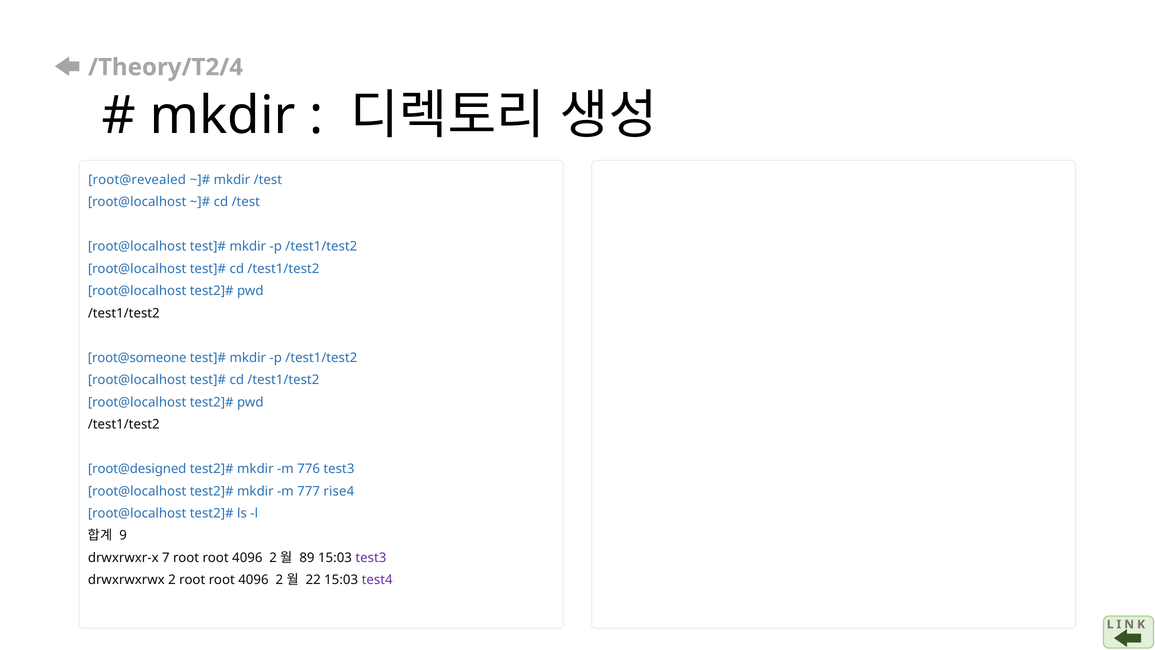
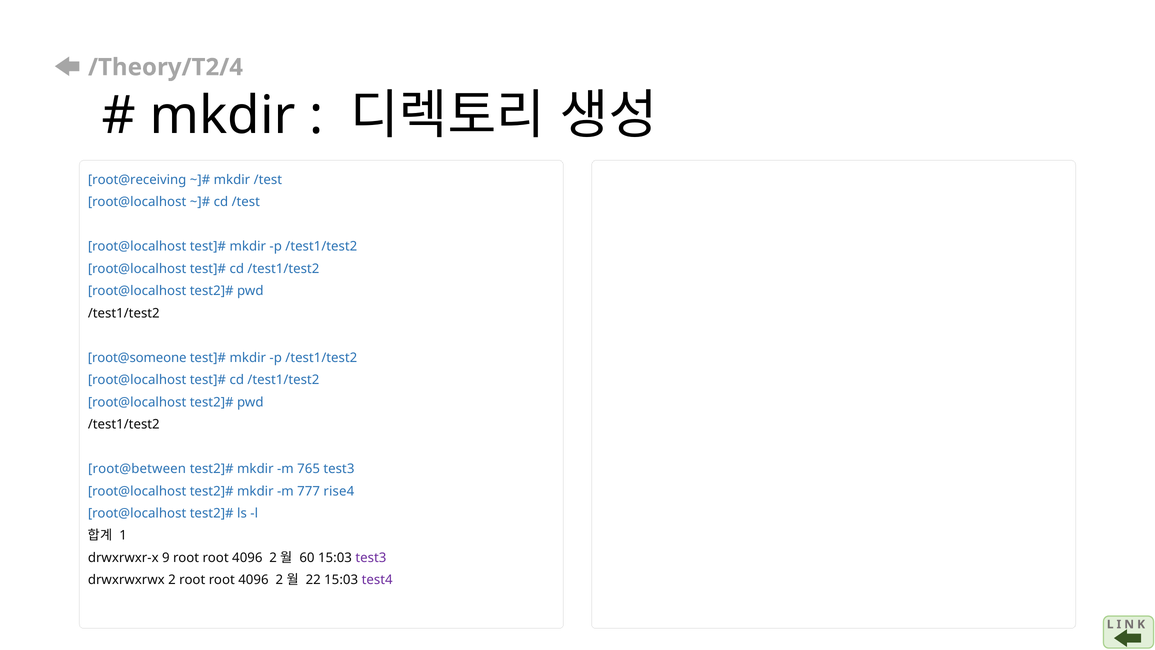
root@revealed: root@revealed -> root@receiving
root@designed: root@designed -> root@between
776: 776 -> 765
9: 9 -> 1
7: 7 -> 9
89: 89 -> 60
